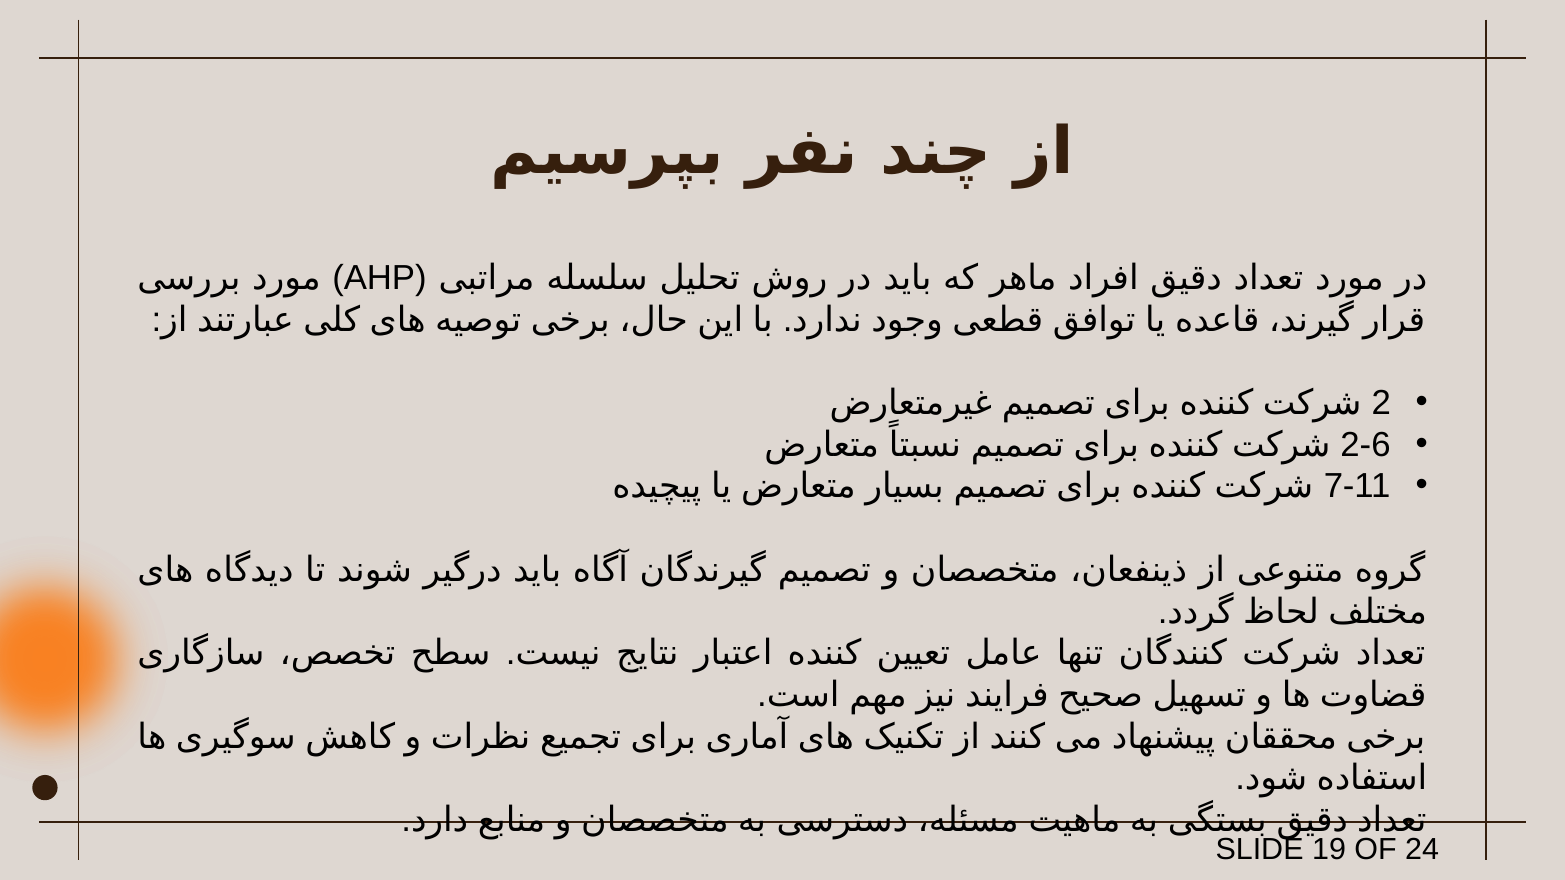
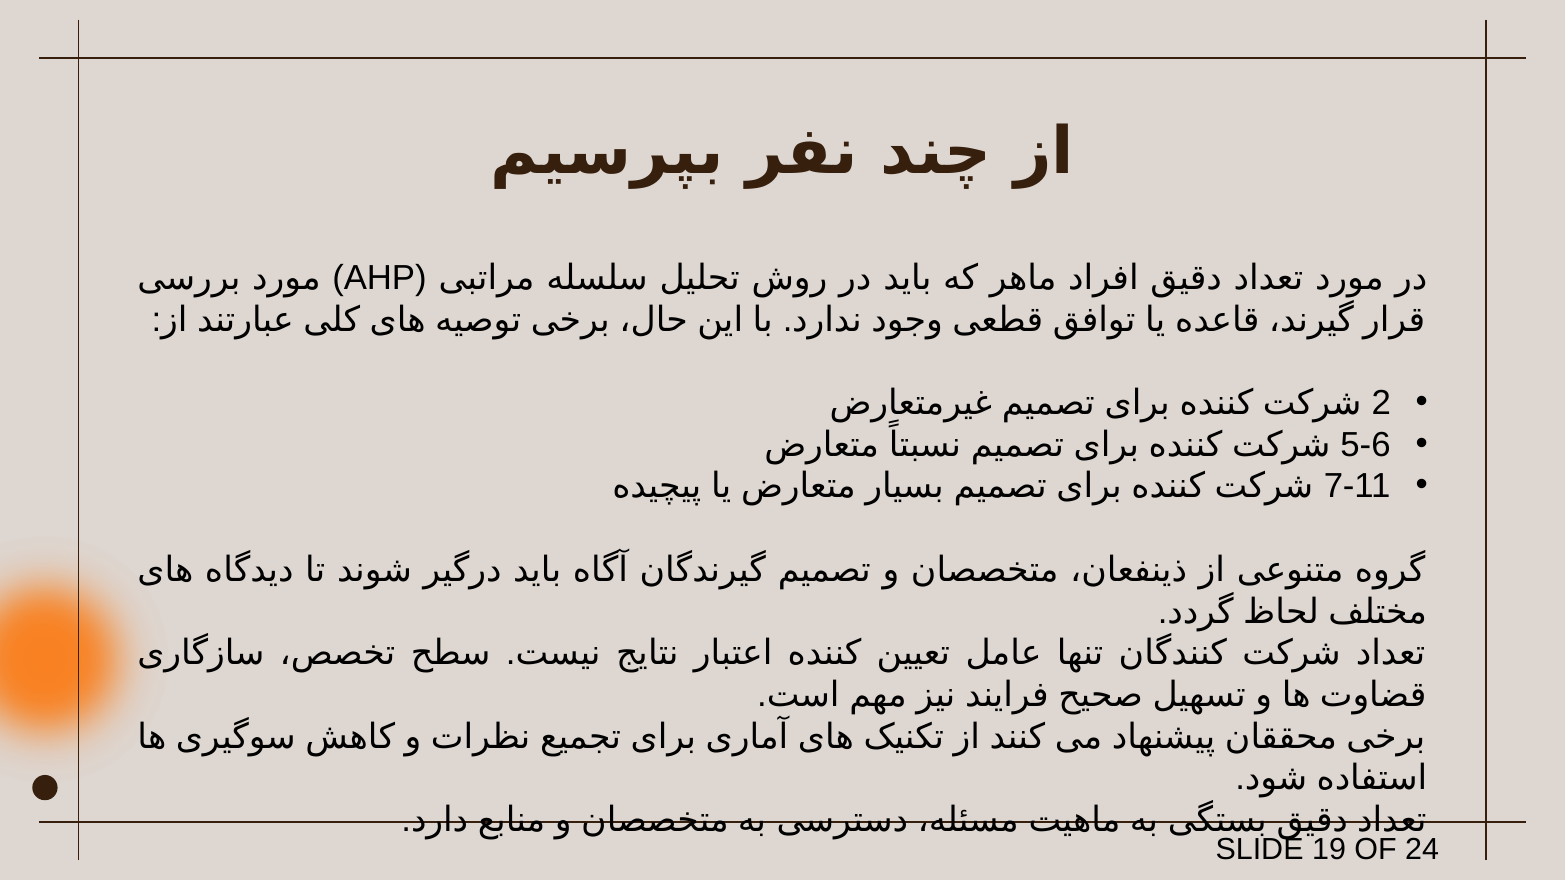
2-6: 2-6 -> 5-6
